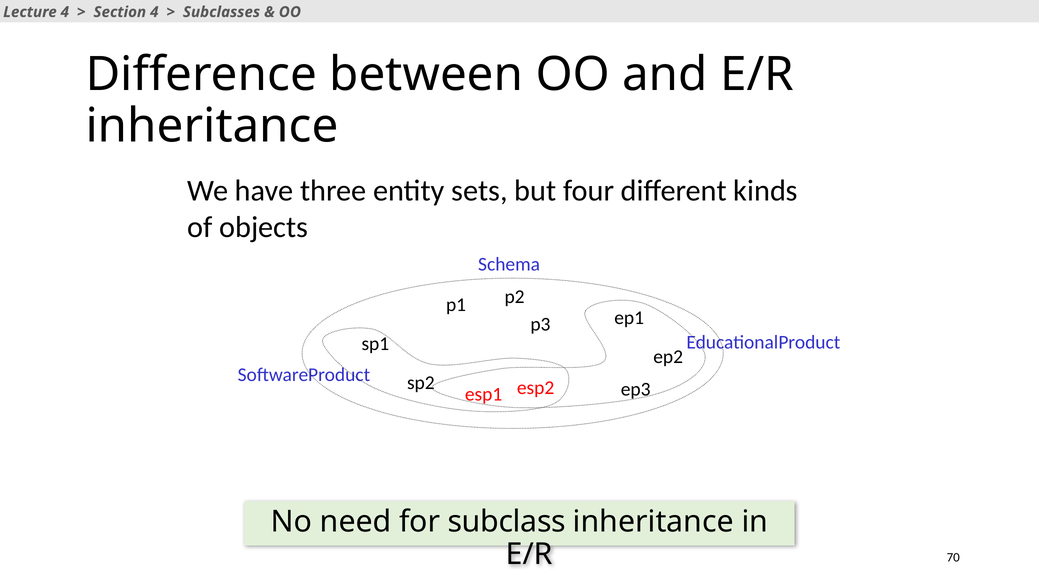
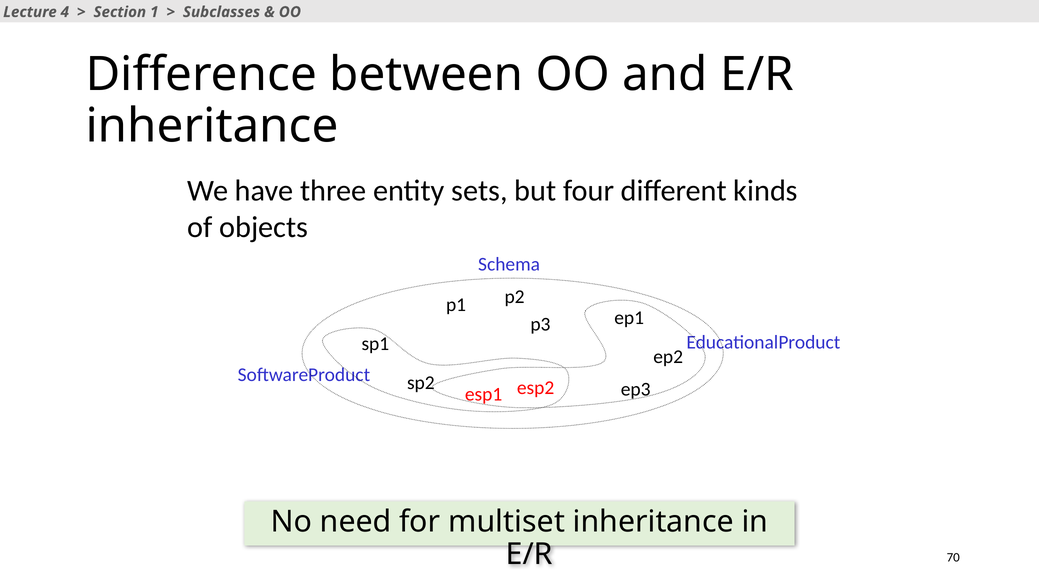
Section 4: 4 -> 1
subclass: subclass -> multiset
